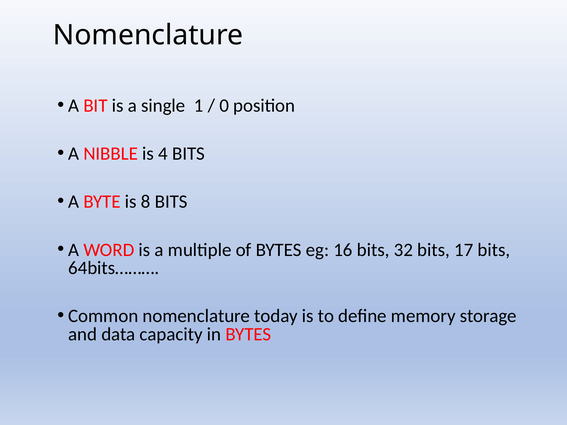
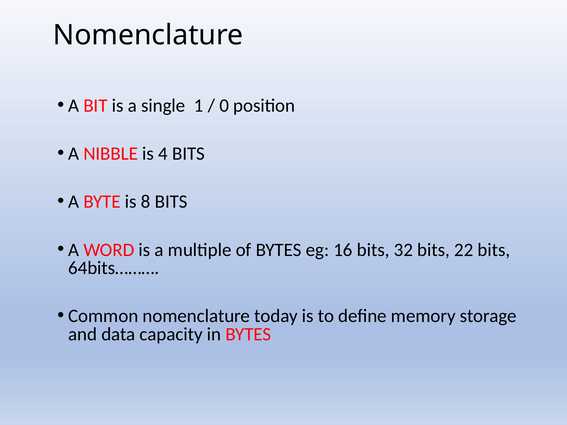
17: 17 -> 22
